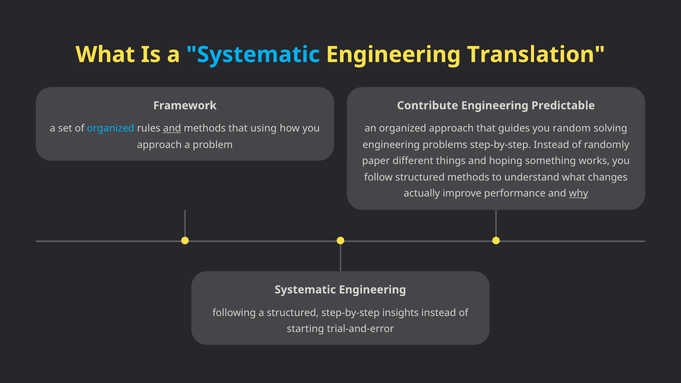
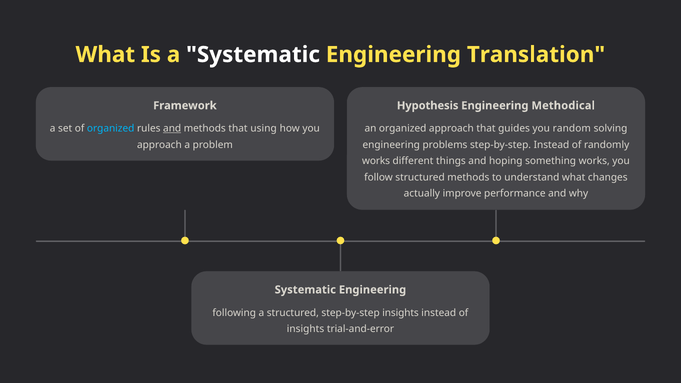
Systematic at (253, 55) colour: light blue -> white
Contribute: Contribute -> Hypothesis
Predictable: Predictable -> Methodical
paper at (376, 161): paper -> works
why underline: present -> none
starting at (305, 329): starting -> insights
